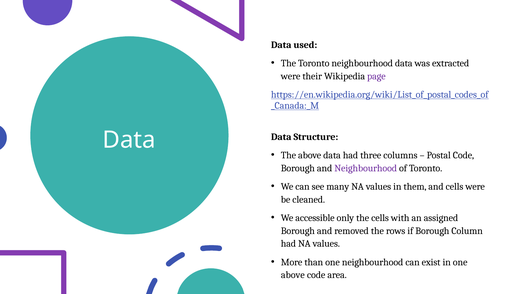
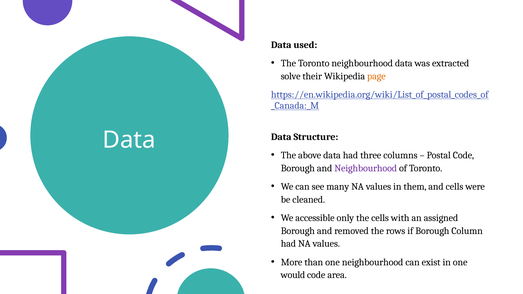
were at (291, 76): were -> solve
page colour: purple -> orange
above at (293, 275): above -> would
